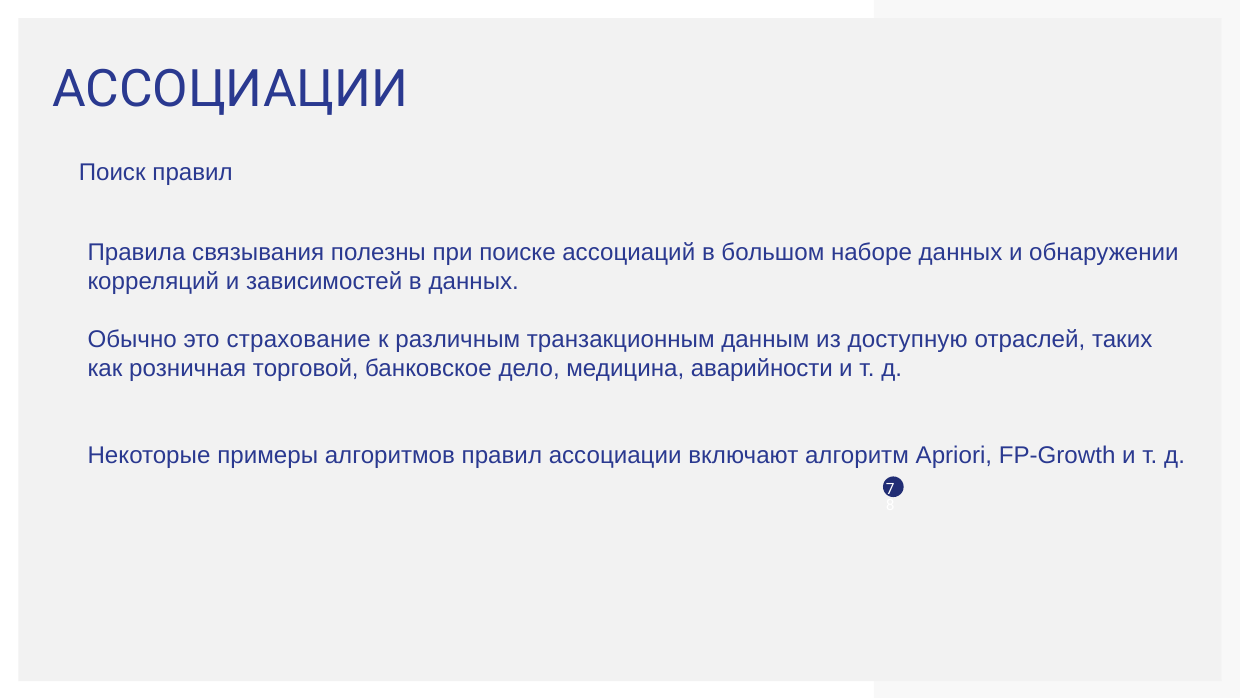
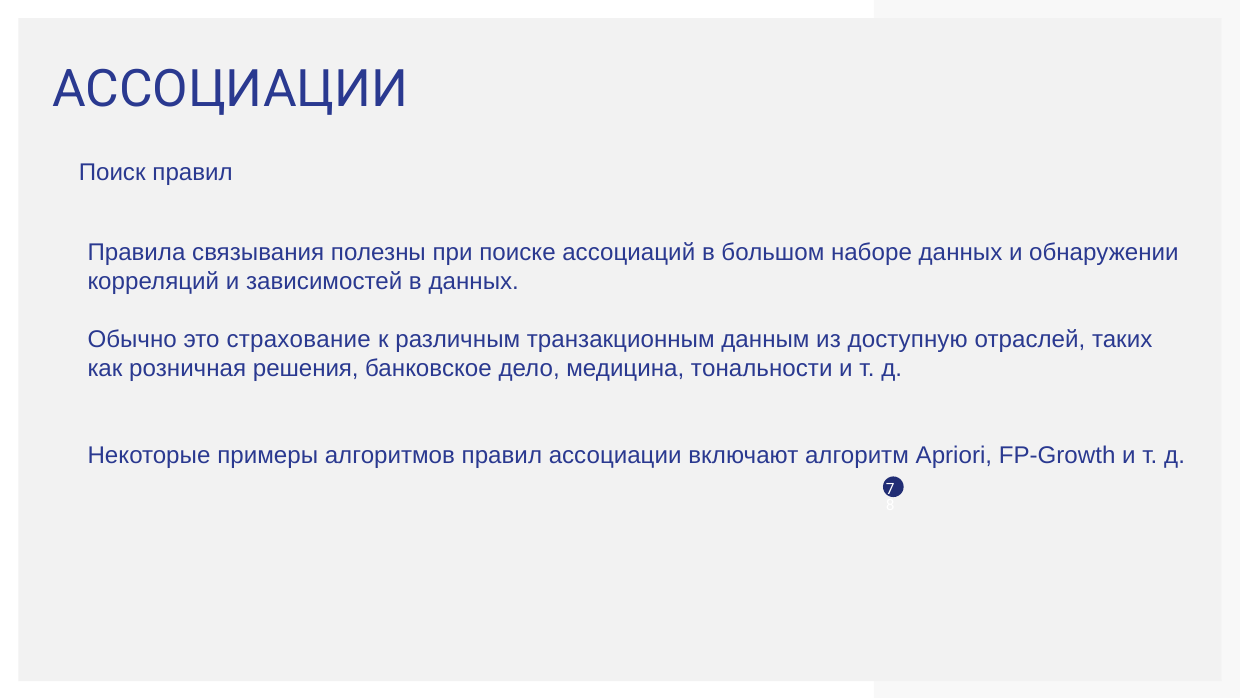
торговой: торговой -> решения
аварийности: аварийности -> тональности
